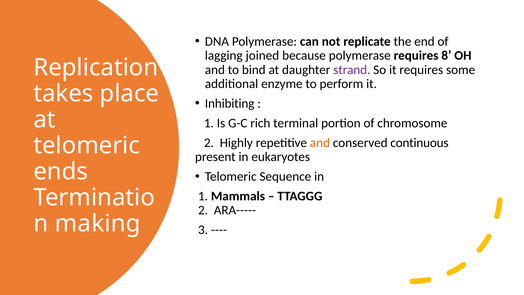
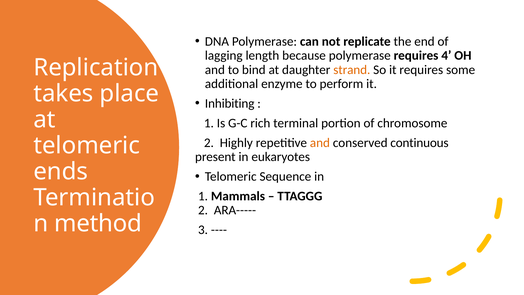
joined: joined -> length
8: 8 -> 4
strand colour: purple -> orange
making: making -> method
